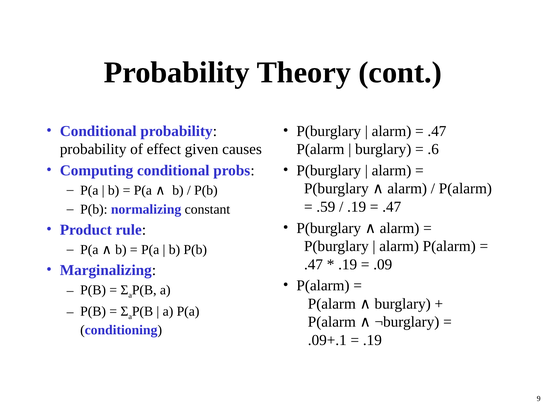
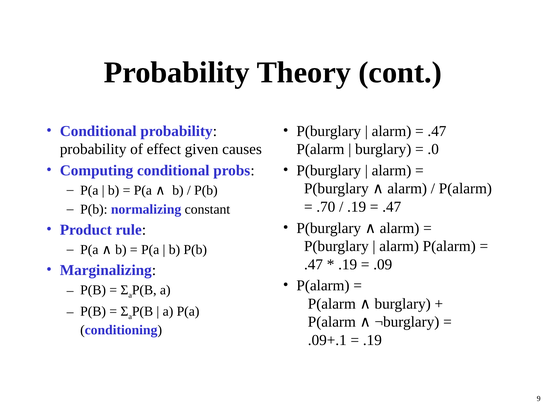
.6: .6 -> .0
.59: .59 -> .70
